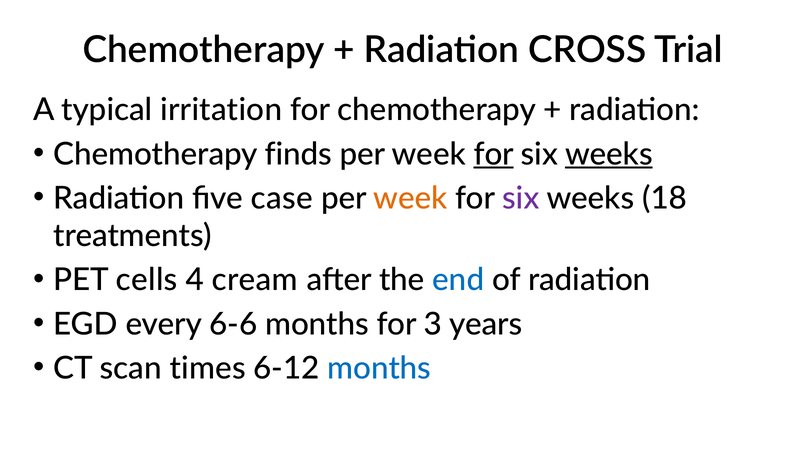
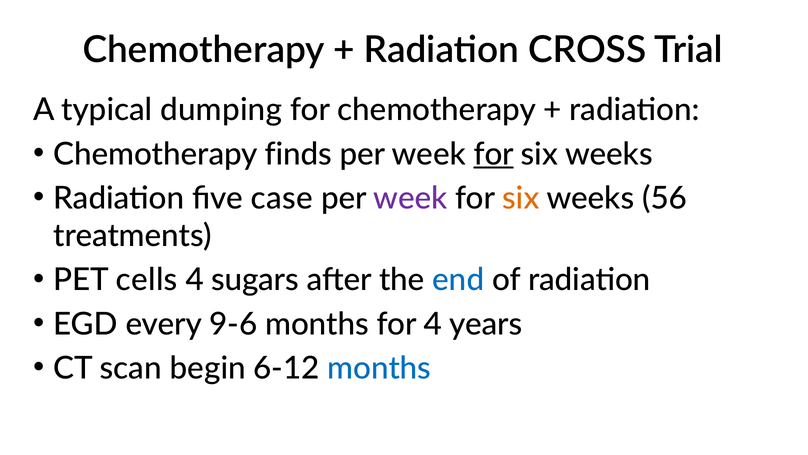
irritation: irritation -> dumping
weeks at (609, 154) underline: present -> none
week at (410, 198) colour: orange -> purple
six at (521, 198) colour: purple -> orange
18: 18 -> 56
cream: cream -> sugars
6-6: 6-6 -> 9-6
for 3: 3 -> 4
times: times -> begin
